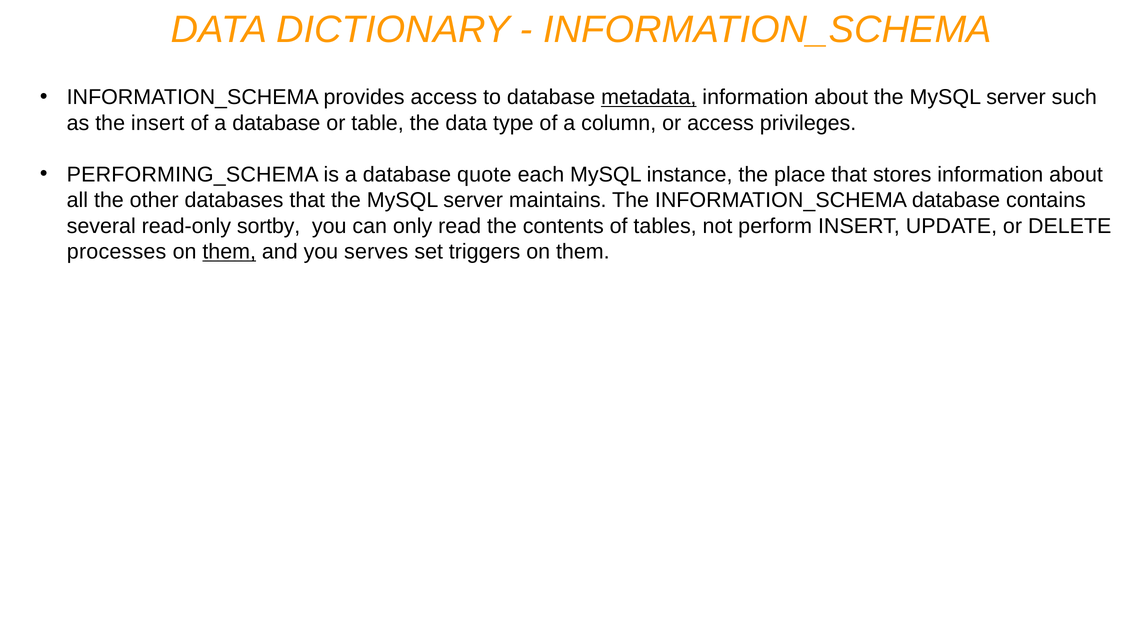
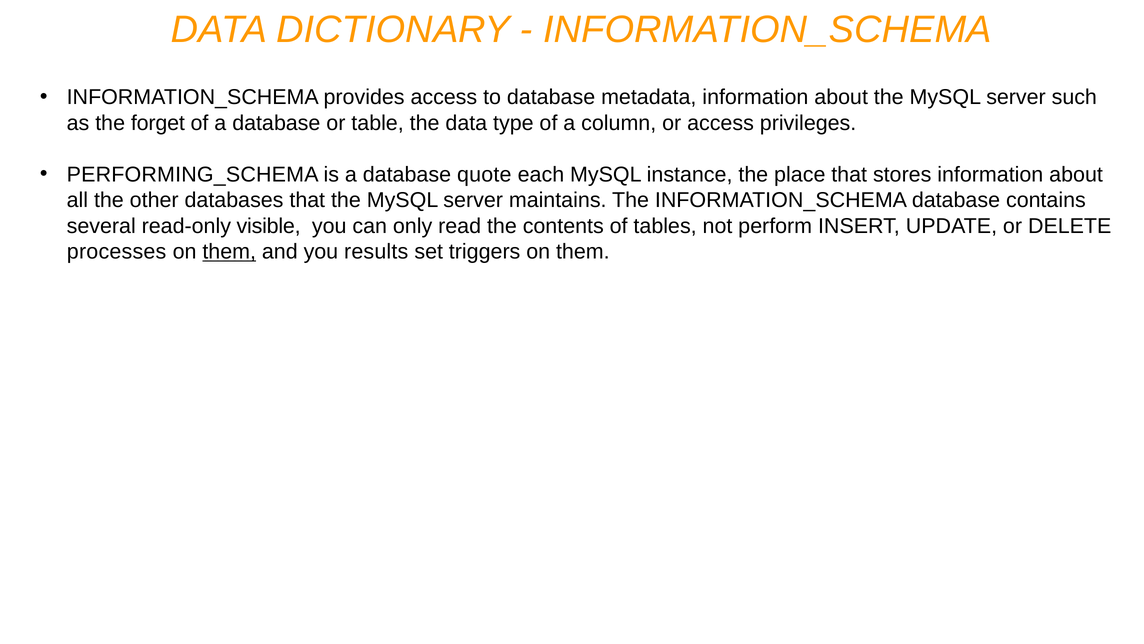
metadata underline: present -> none
the insert: insert -> forget
sortby: sortby -> visible
serves: serves -> results
